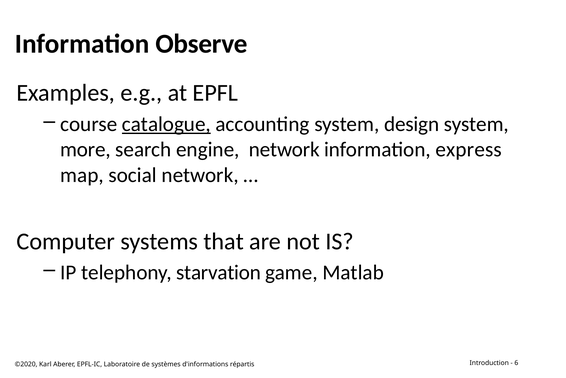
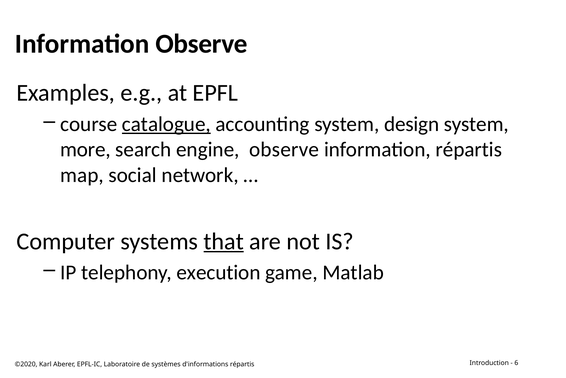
engine network: network -> observe
information express: express -> répartis
that underline: none -> present
starvation: starvation -> execution
